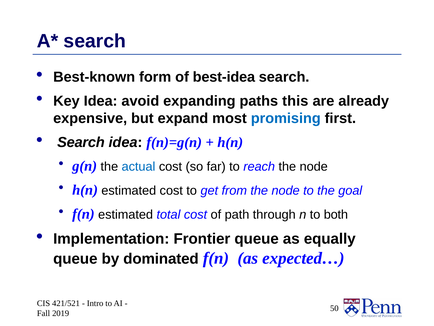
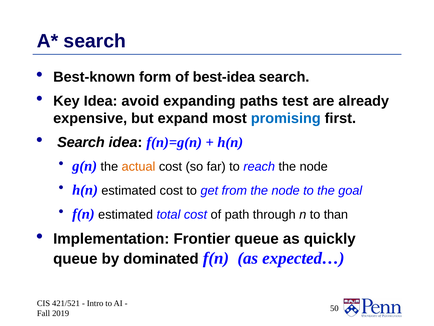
this: this -> test
actual colour: blue -> orange
both: both -> than
equally: equally -> quickly
